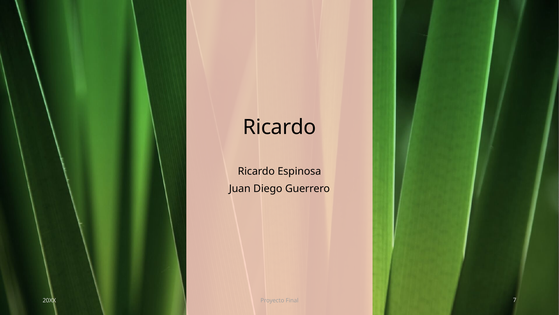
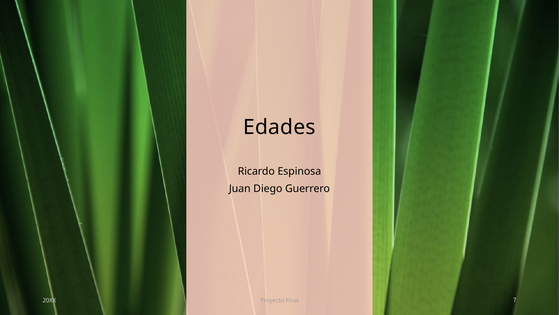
Ricardo at (280, 127): Ricardo -> Edades
